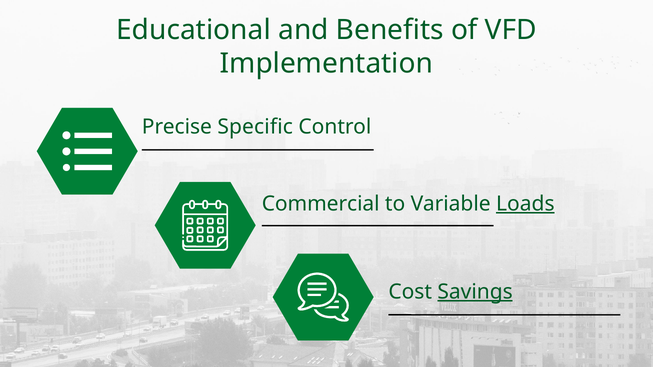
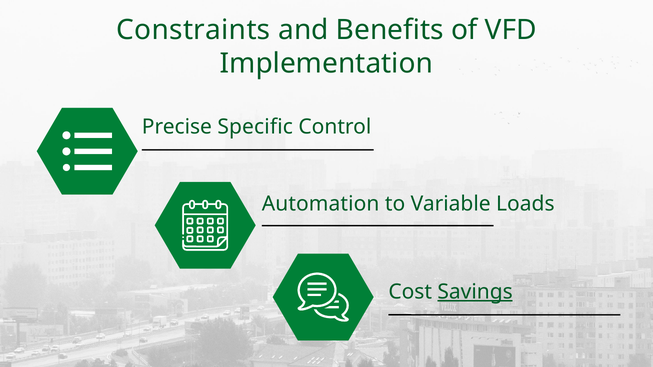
Educational: Educational -> Constraints
Commercial: Commercial -> Automation
Loads underline: present -> none
